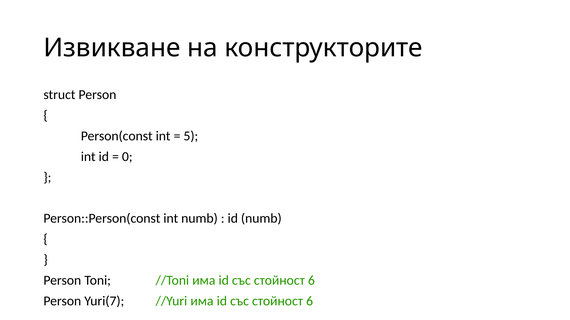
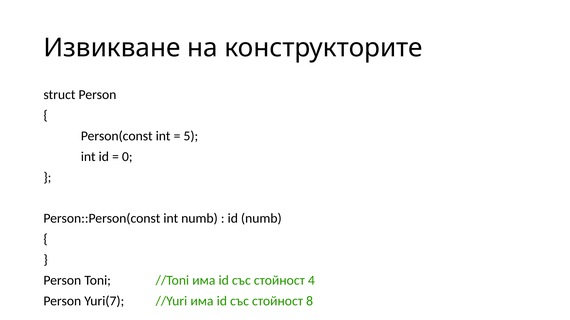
6 at (311, 281): 6 -> 4
6 at (310, 302): 6 -> 8
